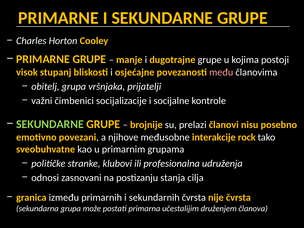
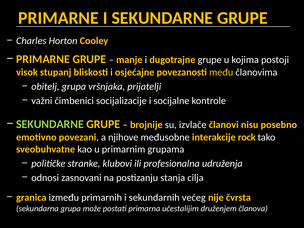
među colour: pink -> yellow
prelazi: prelazi -> izvlače
sekundarnih čvrsta: čvrsta -> većeg
